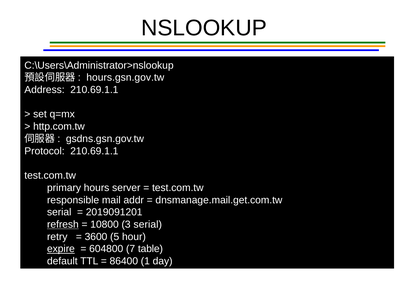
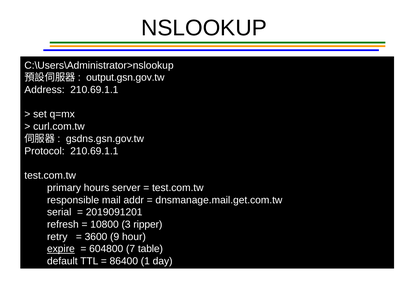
hours.gsn.gov.tw: hours.gsn.gov.tw -> output.gsn.gov.tw
http.com.tw: http.com.tw -> curl.com.tw
refresh underline: present -> none
3 serial: serial -> ripper
5: 5 -> 9
